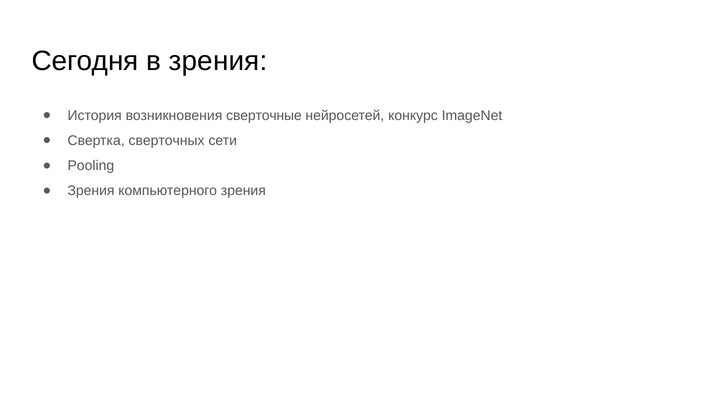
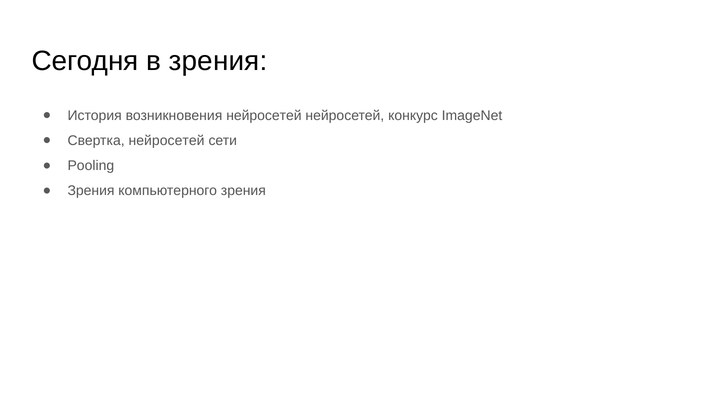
возникновения сверточные: сверточные -> нейросетей
Свертка сверточных: сверточных -> нейросетей
